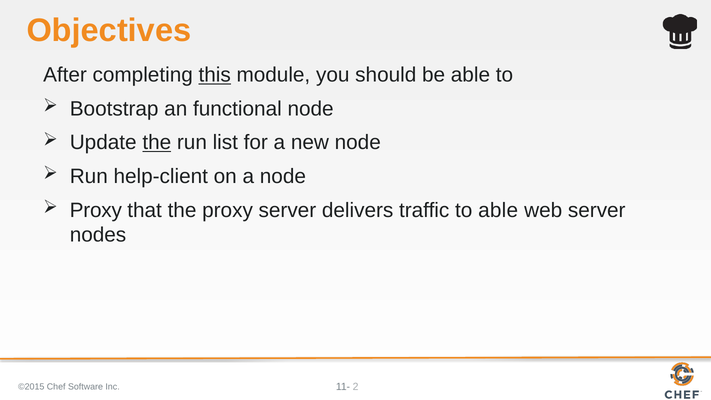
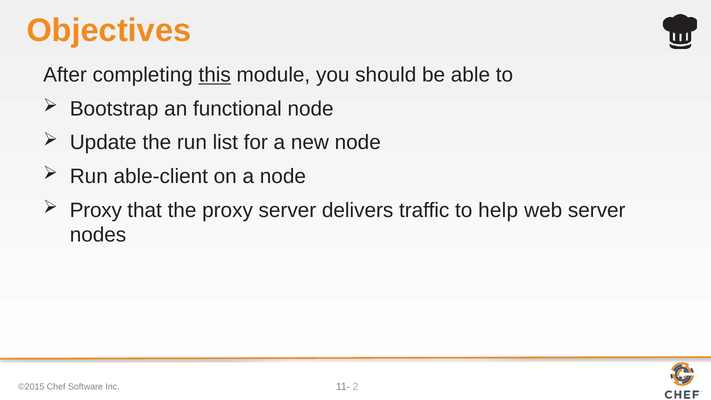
the at (157, 143) underline: present -> none
help-client: help-client -> able-client
to able: able -> help
